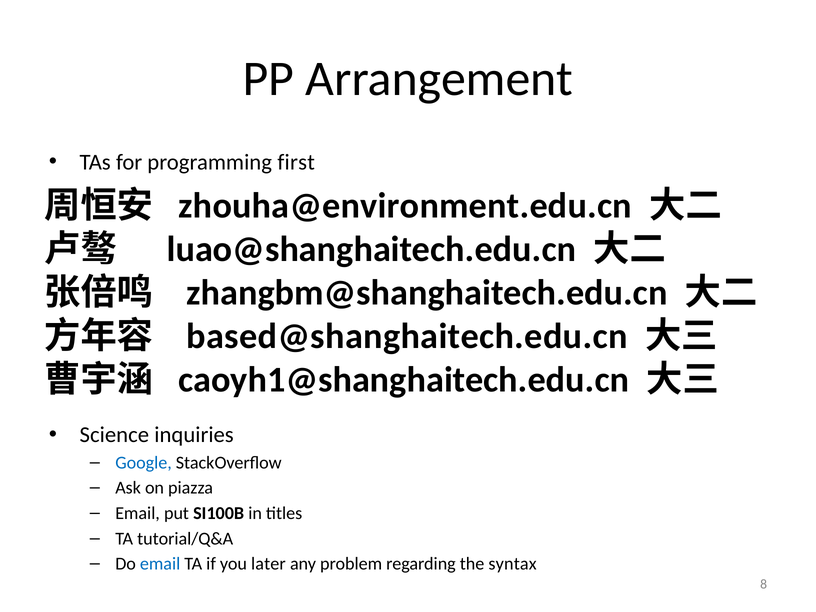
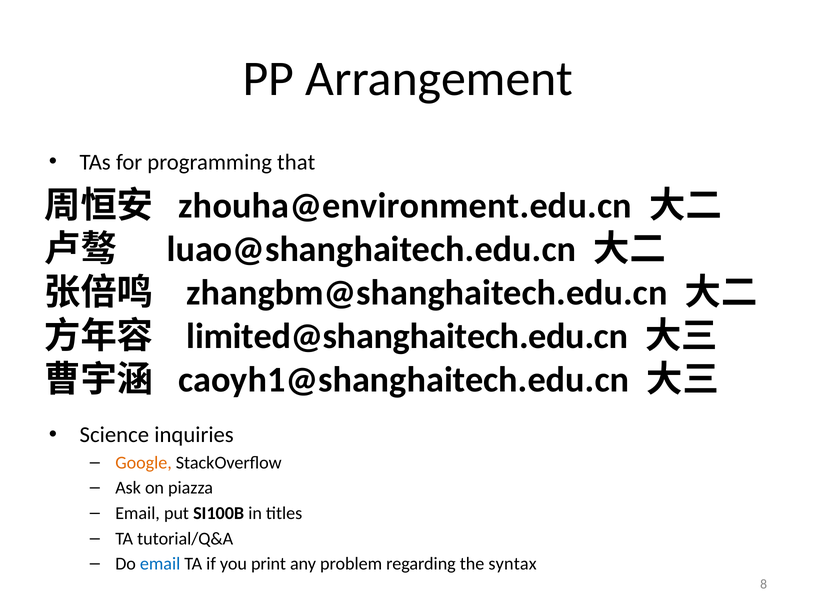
first: first -> that
based@shanghaitech.edu.cn: based@shanghaitech.edu.cn -> limited@shanghaitech.edu.cn
Google colour: blue -> orange
later: later -> print
